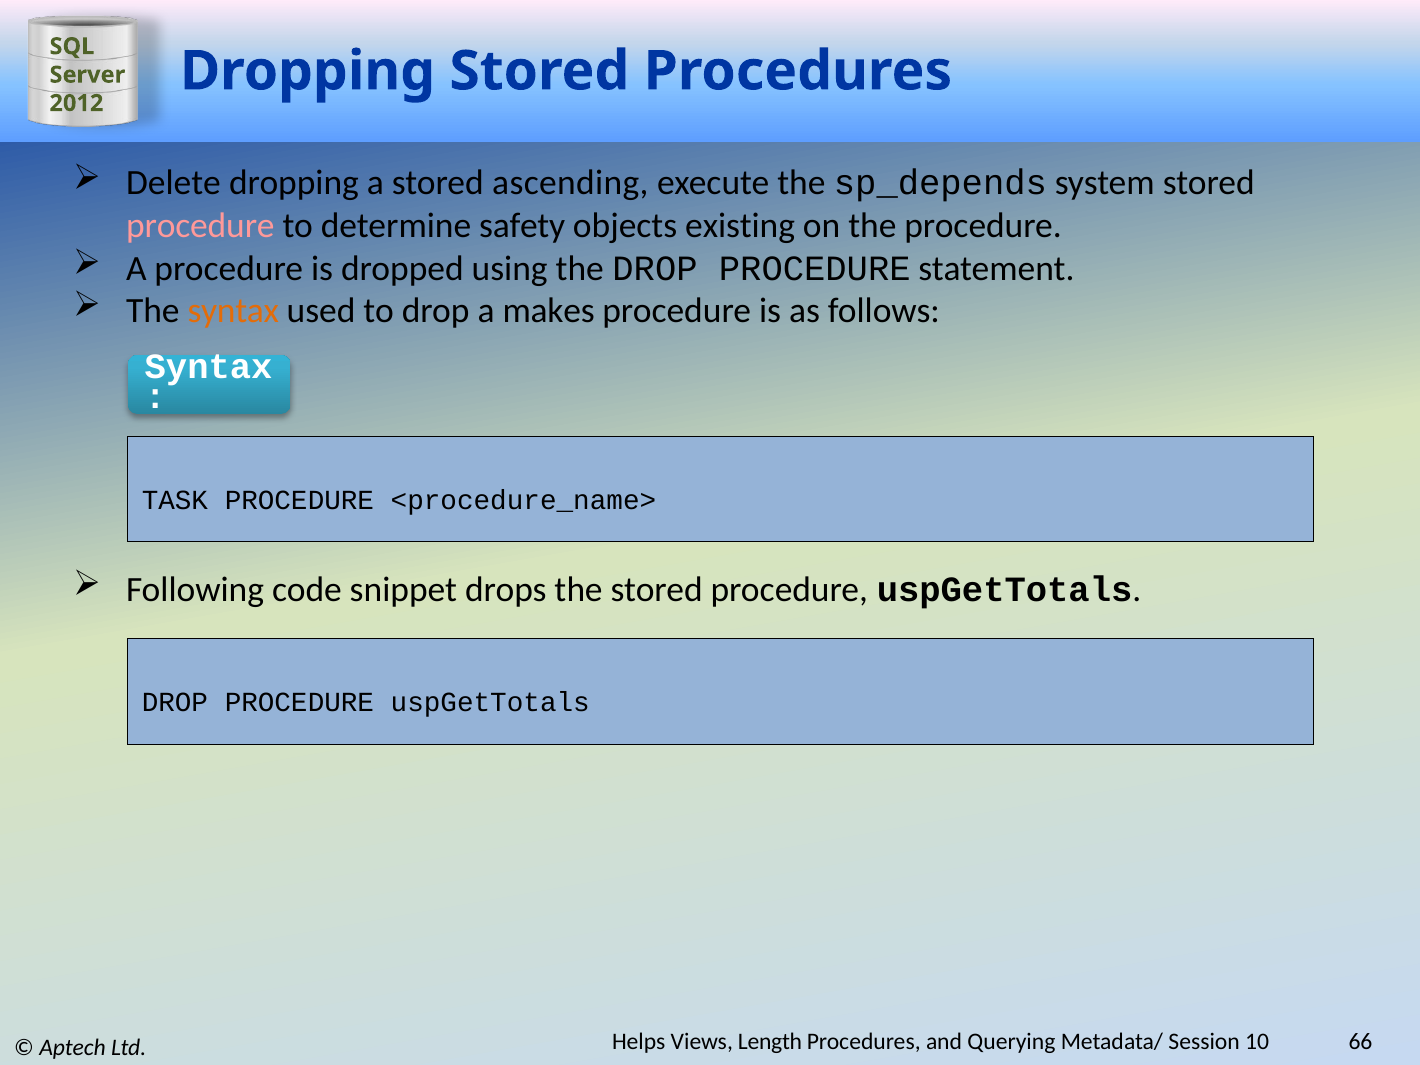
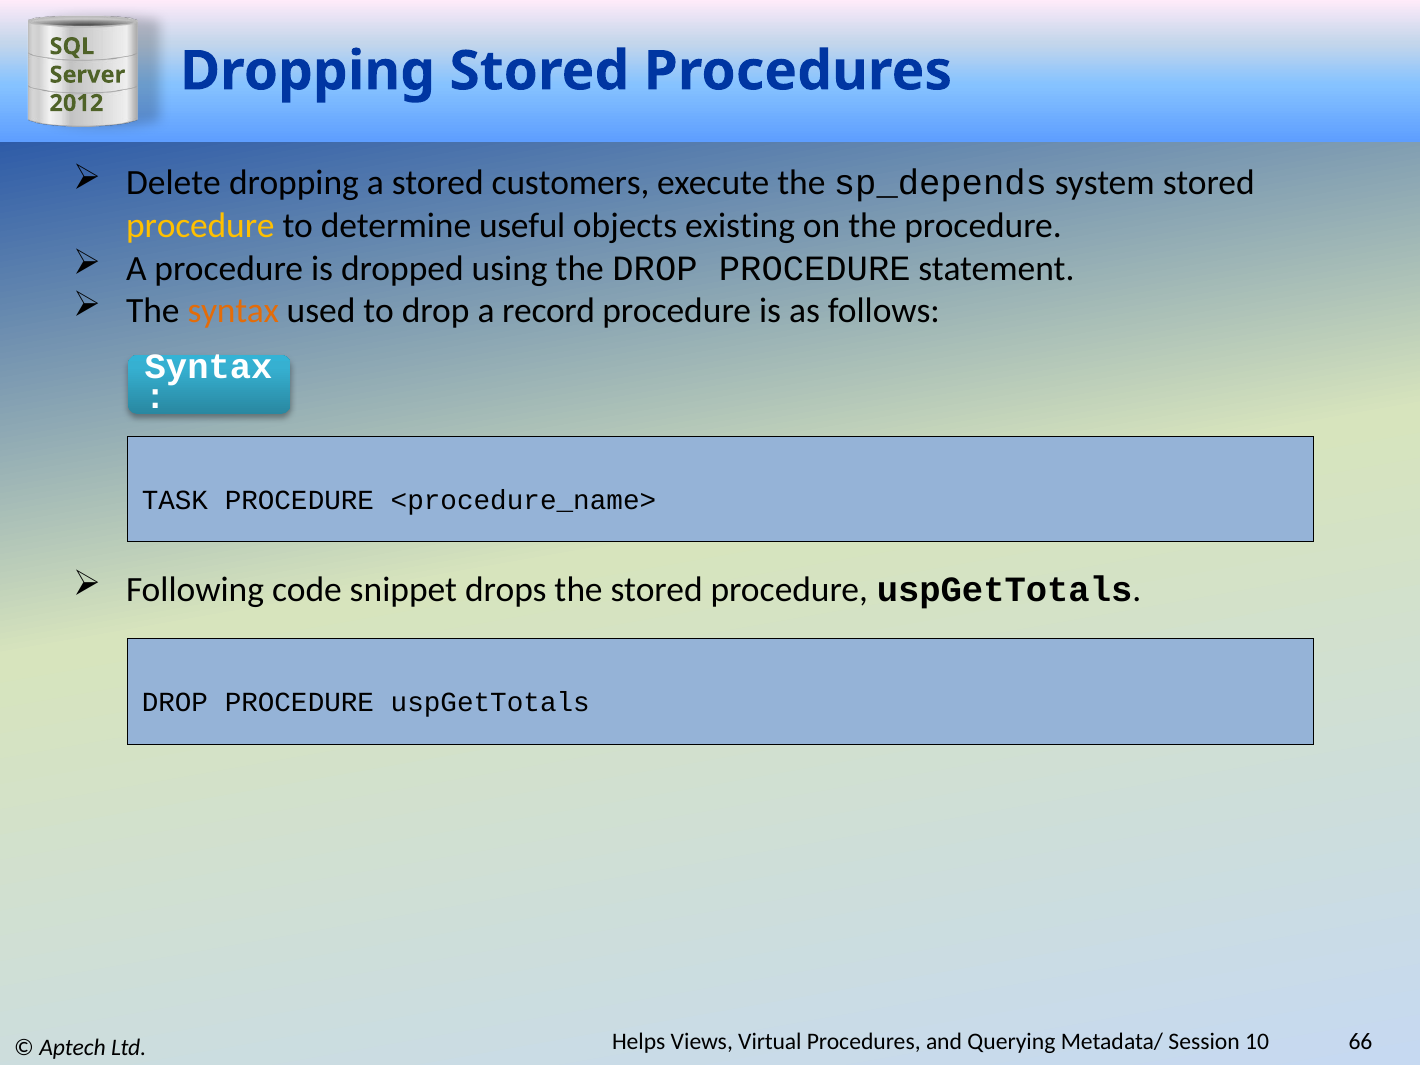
ascending: ascending -> customers
procedure at (200, 226) colour: pink -> yellow
safety: safety -> useful
makes: makes -> record
Length: Length -> Virtual
